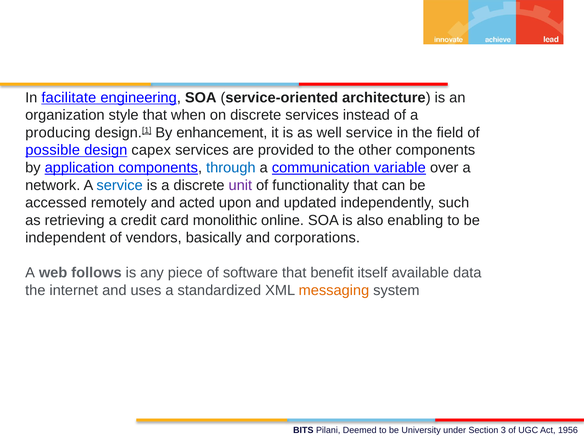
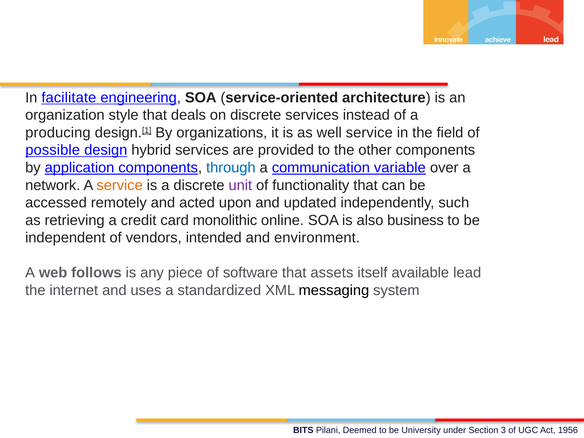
when: when -> deals
enhancement: enhancement -> organizations
capex: capex -> hybrid
service at (120, 185) colour: blue -> orange
enabling: enabling -> business
basically: basically -> intended
corporations: corporations -> environment
benefit: benefit -> assets
data: data -> lead
messaging colour: orange -> black
